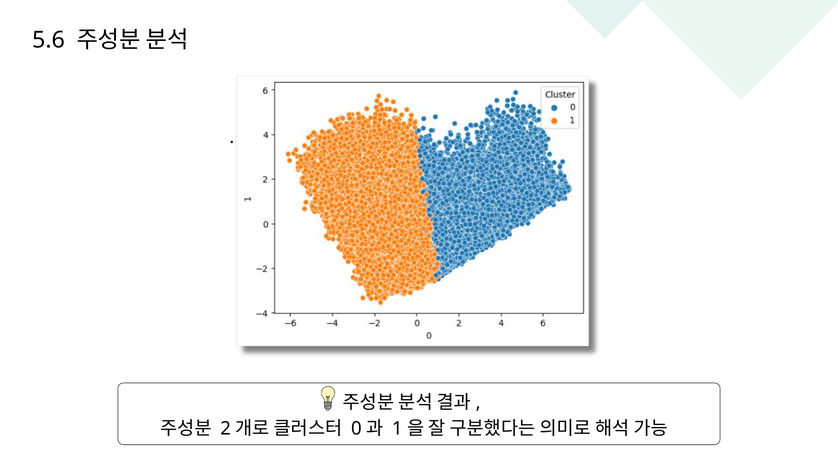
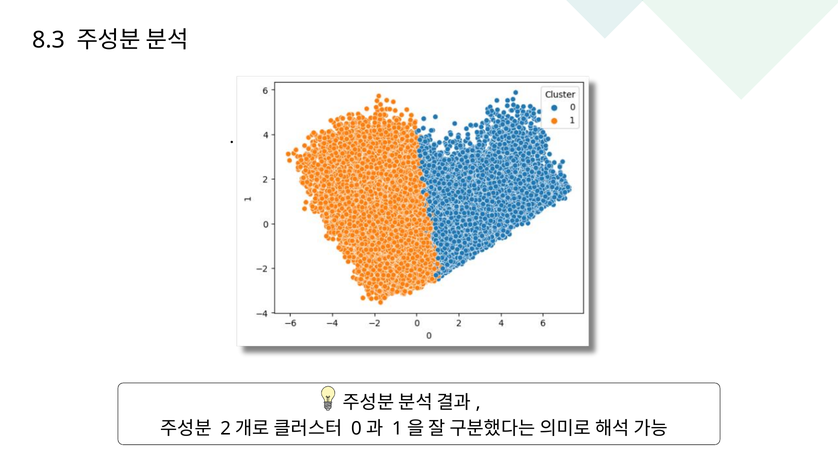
5.6: 5.6 -> 8.3
